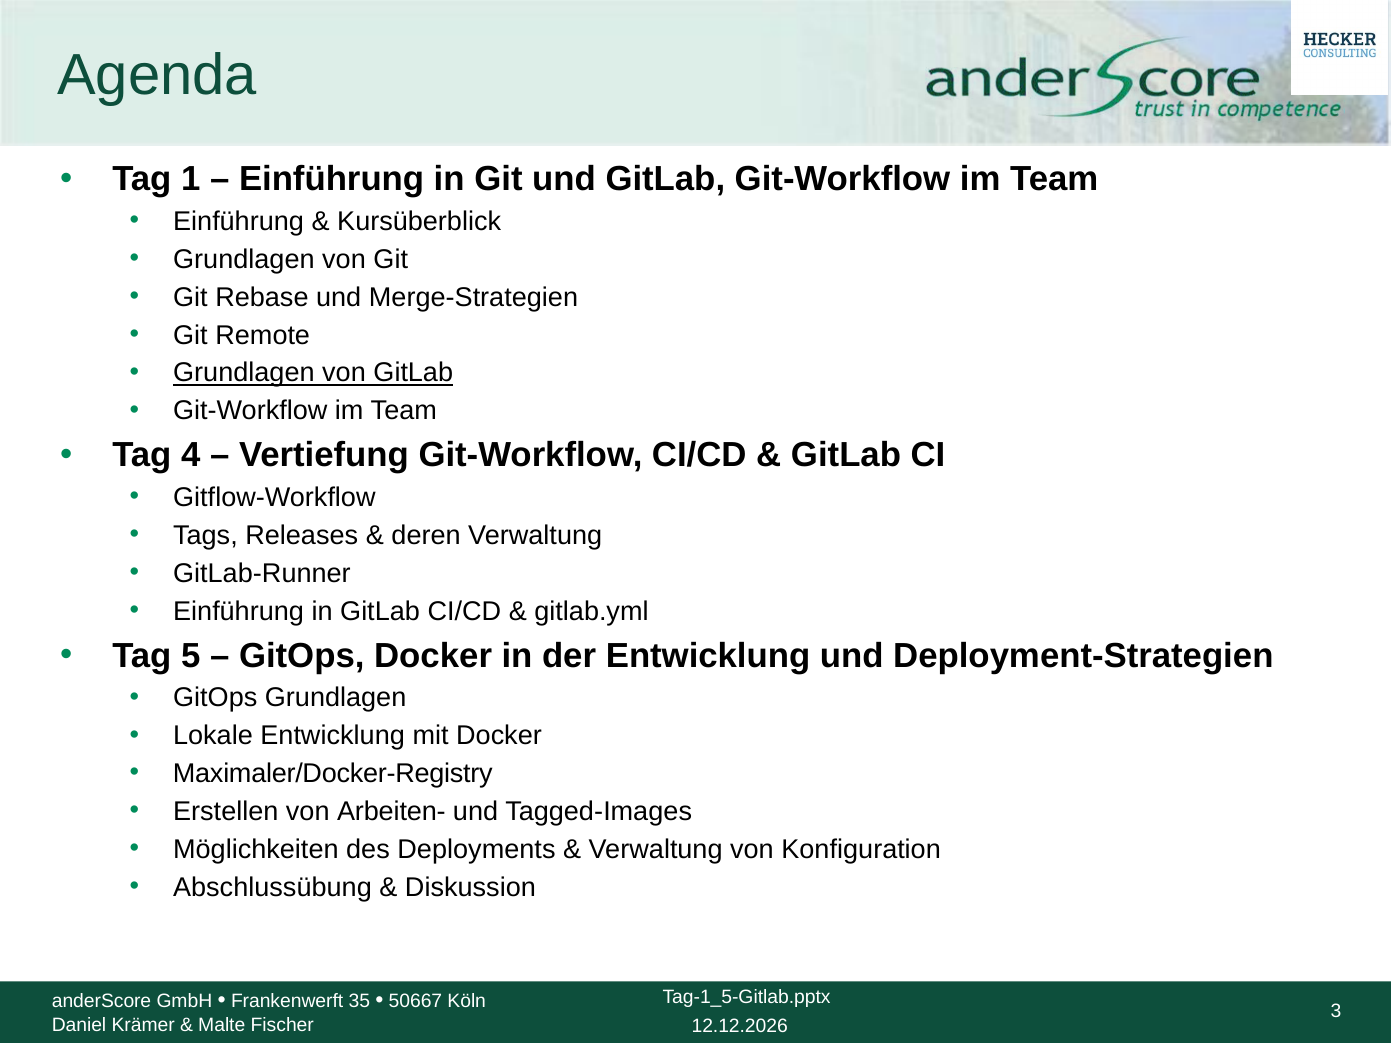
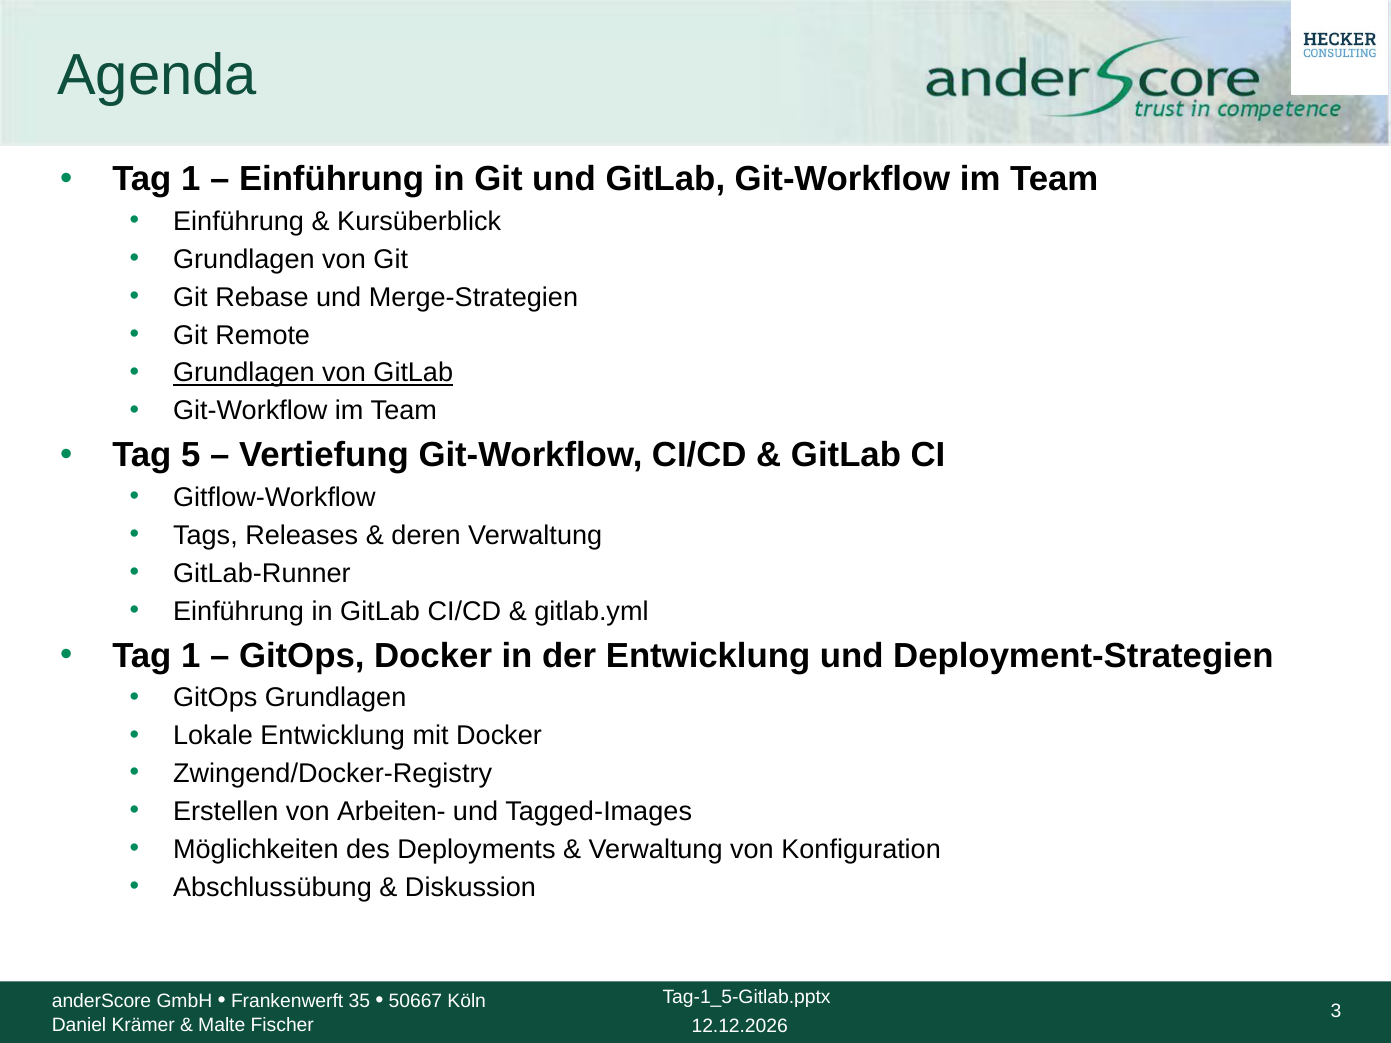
4: 4 -> 5
5 at (191, 656): 5 -> 1
Maximaler/Docker-Registry: Maximaler/Docker-Registry -> Zwingend/Docker-Registry
